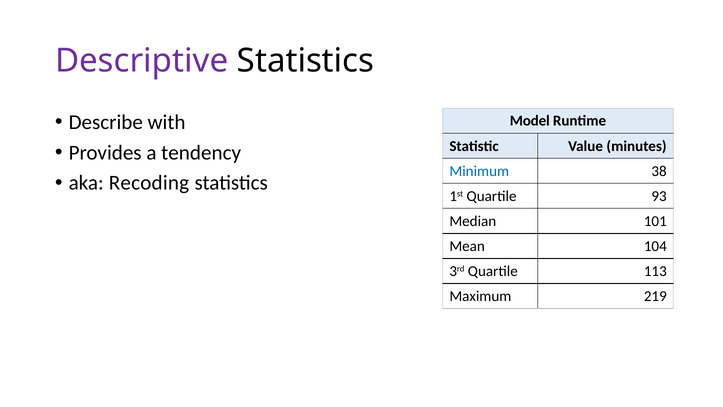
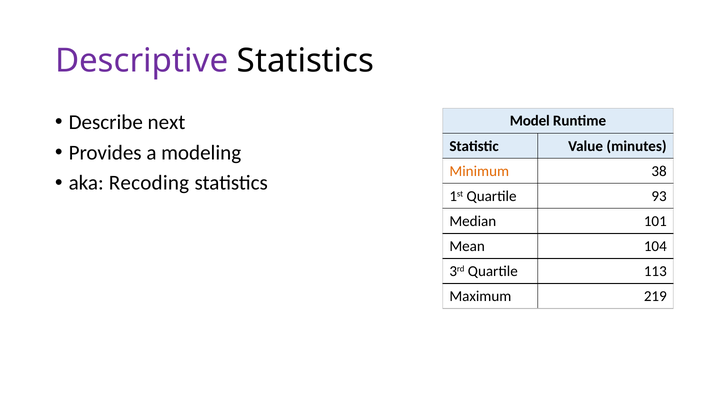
with: with -> next
tendency: tendency -> modeling
Minimum colour: blue -> orange
